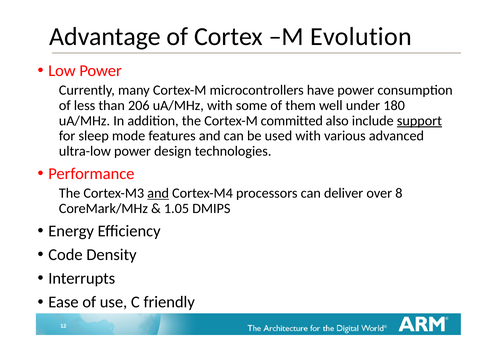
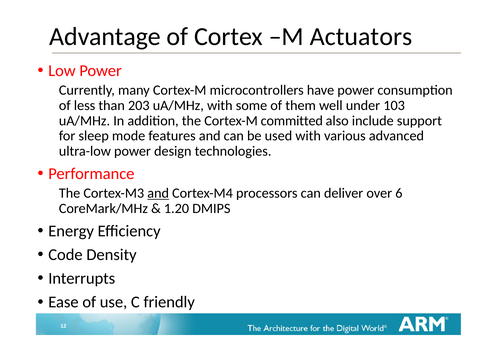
Evolution: Evolution -> Actuators
206: 206 -> 203
180: 180 -> 103
support underline: present -> none
8: 8 -> 6
1.05: 1.05 -> 1.20
